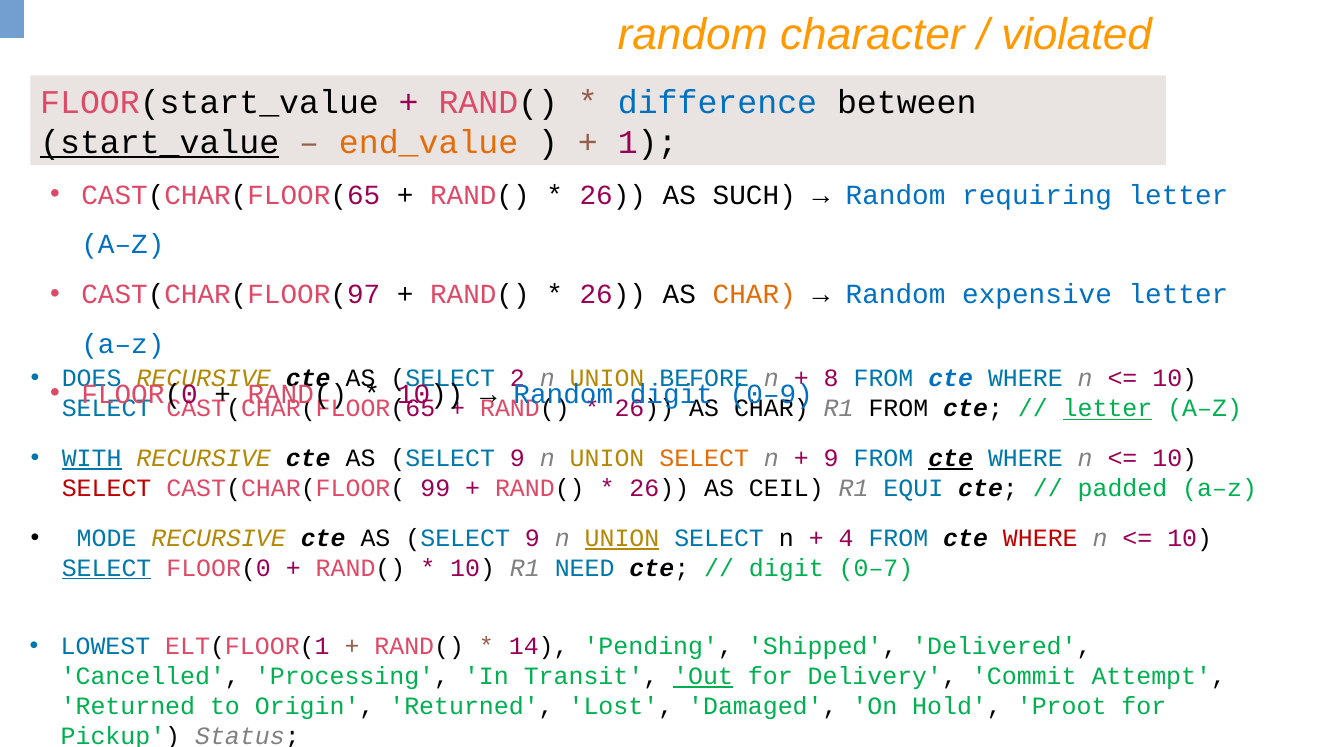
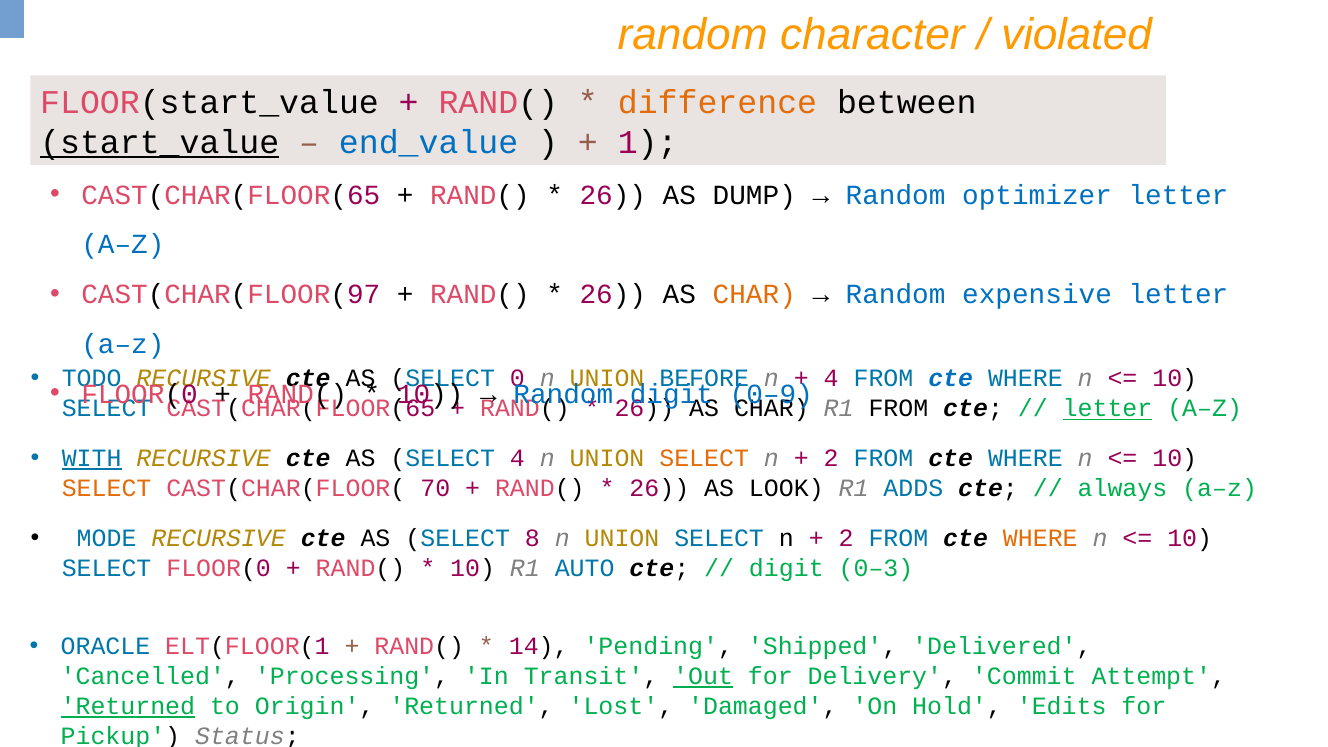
difference colour: blue -> orange
end_value colour: orange -> blue
SUCH: SUCH -> DUMP
requiring: requiring -> optimizer
DOES: DOES -> TODO
2: 2 -> 0
8 at (831, 379): 8 -> 4
9 at (517, 458): 9 -> 4
9 at (831, 458): 9 -> 2
cte at (951, 458) underline: present -> none
SELECT at (107, 488) colour: red -> orange
99: 99 -> 70
CEIL: CEIL -> LOOK
EQUI: EQUI -> ADDS
padded: padded -> always
9 at (532, 538): 9 -> 8
UNION at (622, 538) underline: present -> none
4 at (846, 538): 4 -> 2
WHERE at (1040, 538) colour: red -> orange
SELECT at (107, 568) underline: present -> none
NEED: NEED -> AUTO
0–7: 0–7 -> 0–3
LOWEST: LOWEST -> ORACLE
Returned at (128, 706) underline: none -> present
Proot: Proot -> Edits
